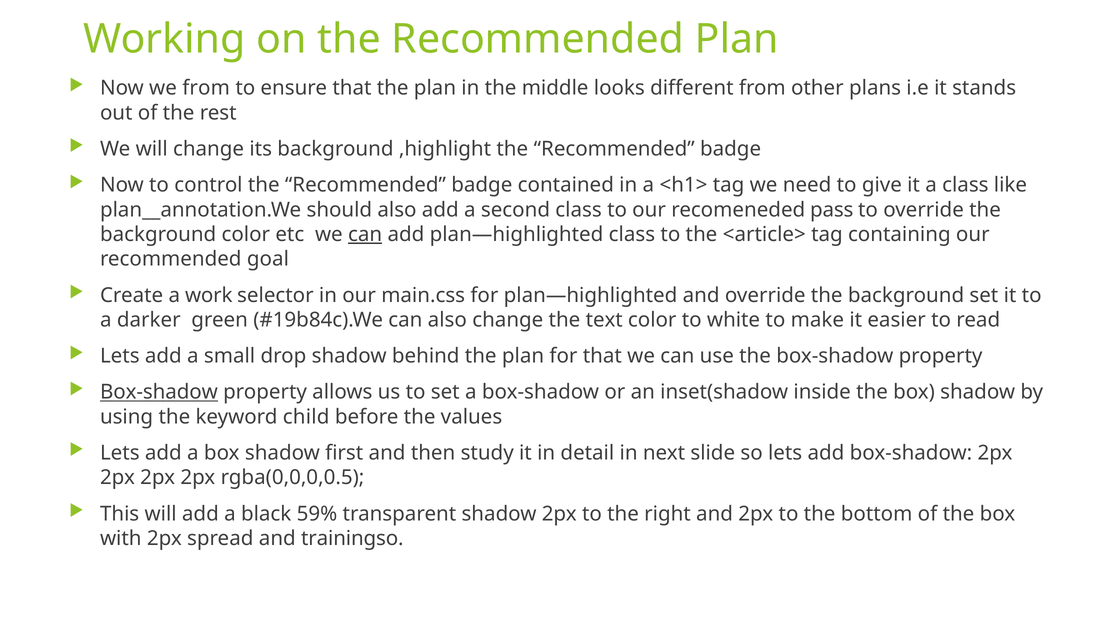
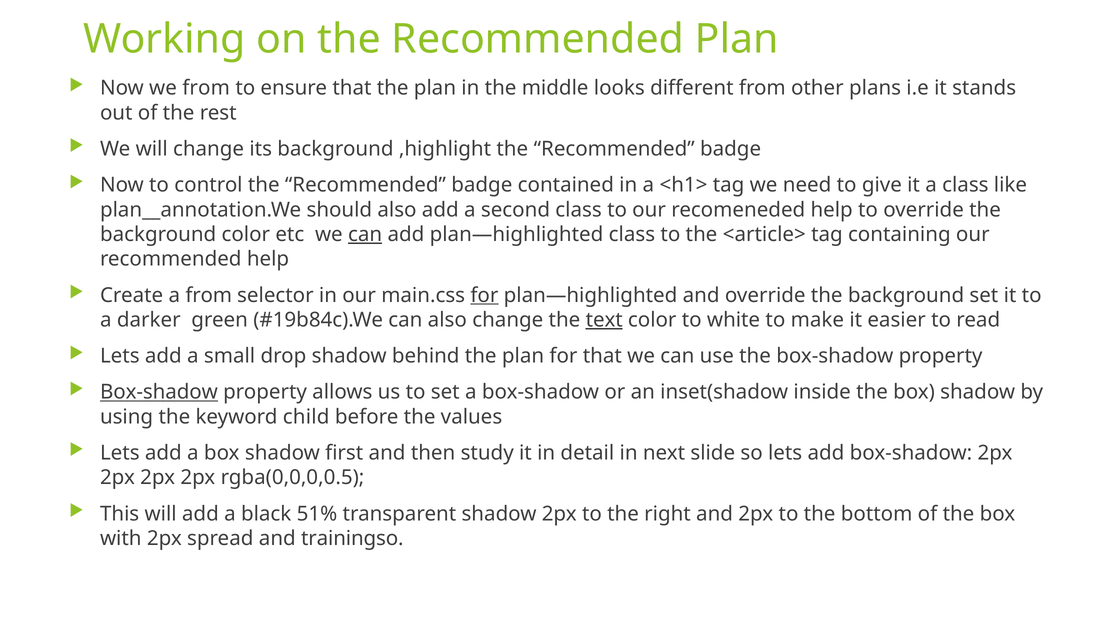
recomeneded pass: pass -> help
recommended goal: goal -> help
a work: work -> from
for at (484, 295) underline: none -> present
text underline: none -> present
59%: 59% -> 51%
